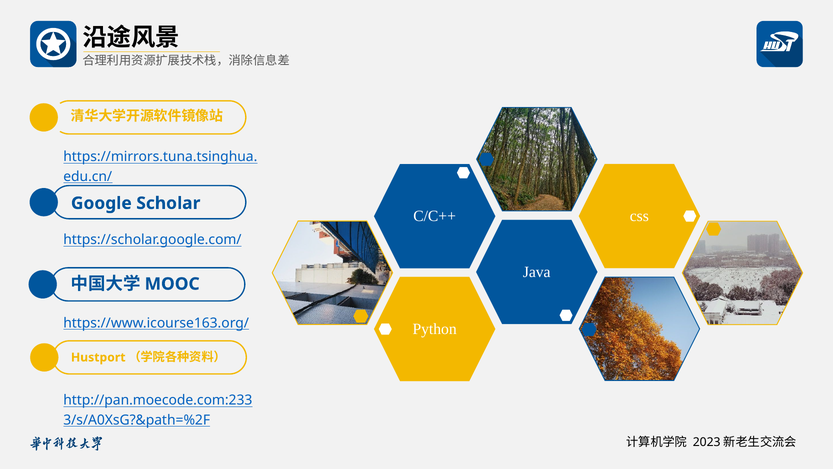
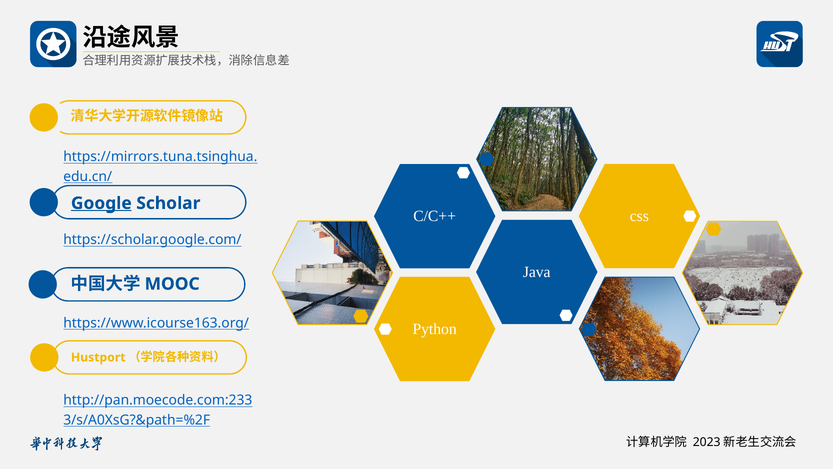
Google underline: none -> present
